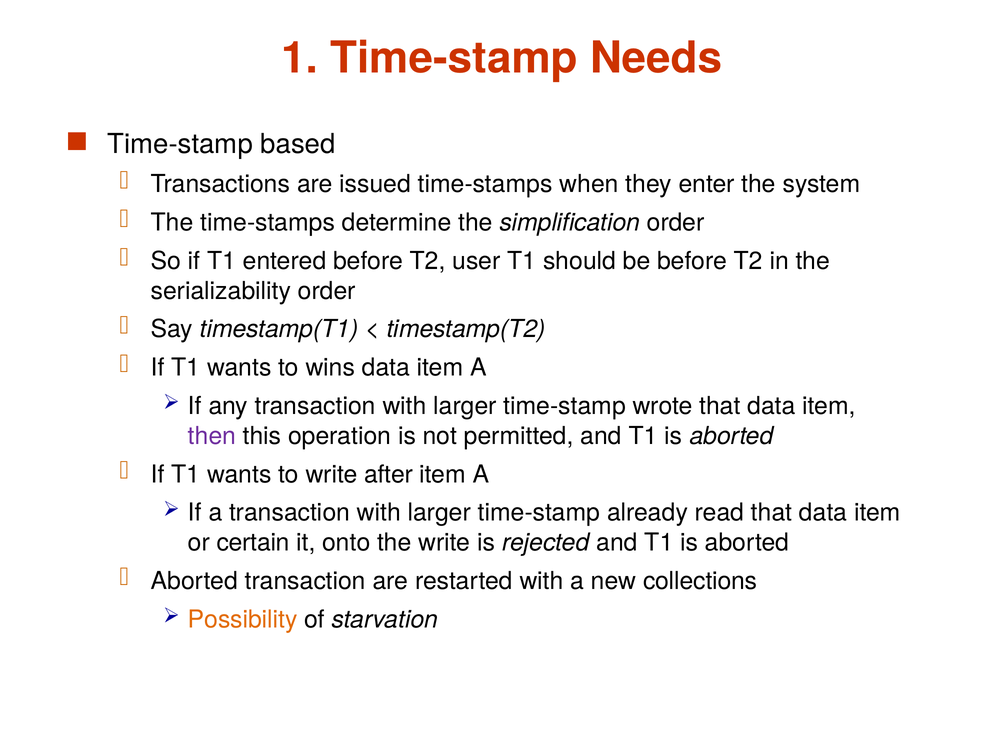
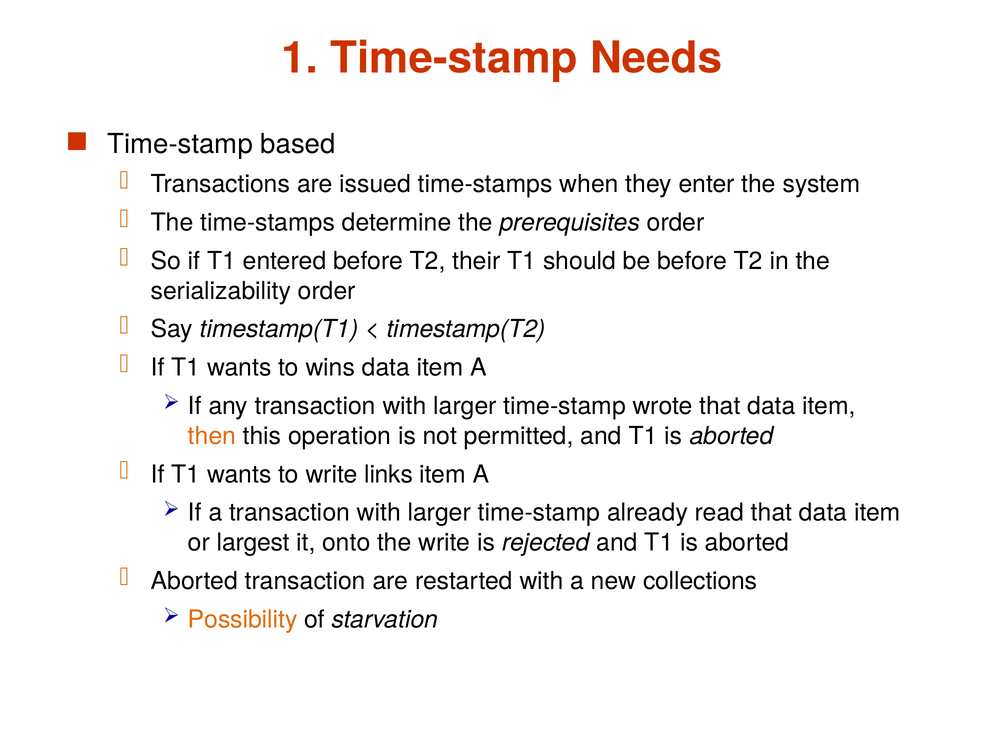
simplification: simplification -> prerequisites
user: user -> their
then colour: purple -> orange
after: after -> links
certain: certain -> largest
